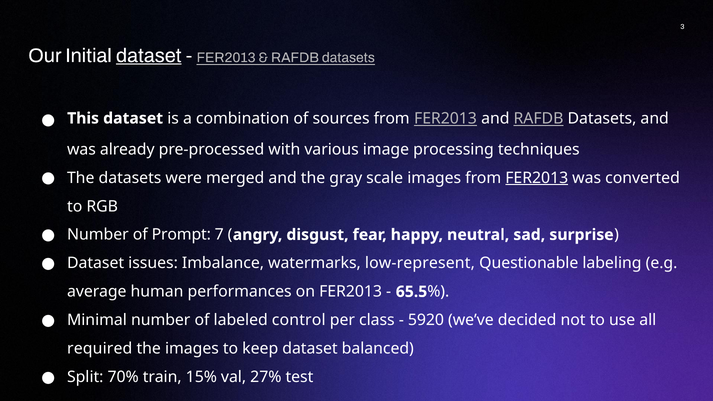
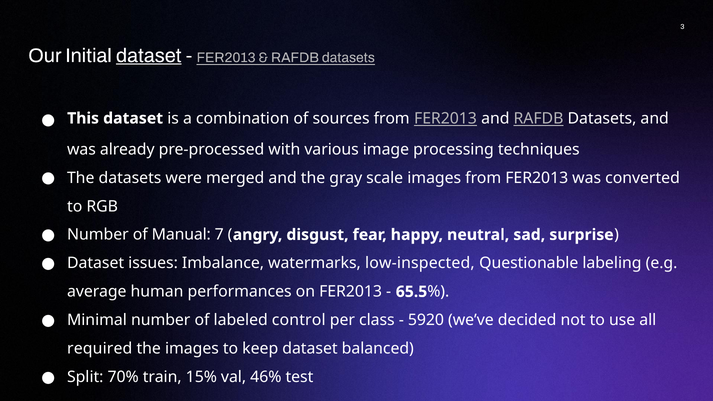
FER2013 at (537, 178) underline: present -> none
Prompt: Prompt -> Manual
low-represent: low-represent -> low-inspected
27%: 27% -> 46%
